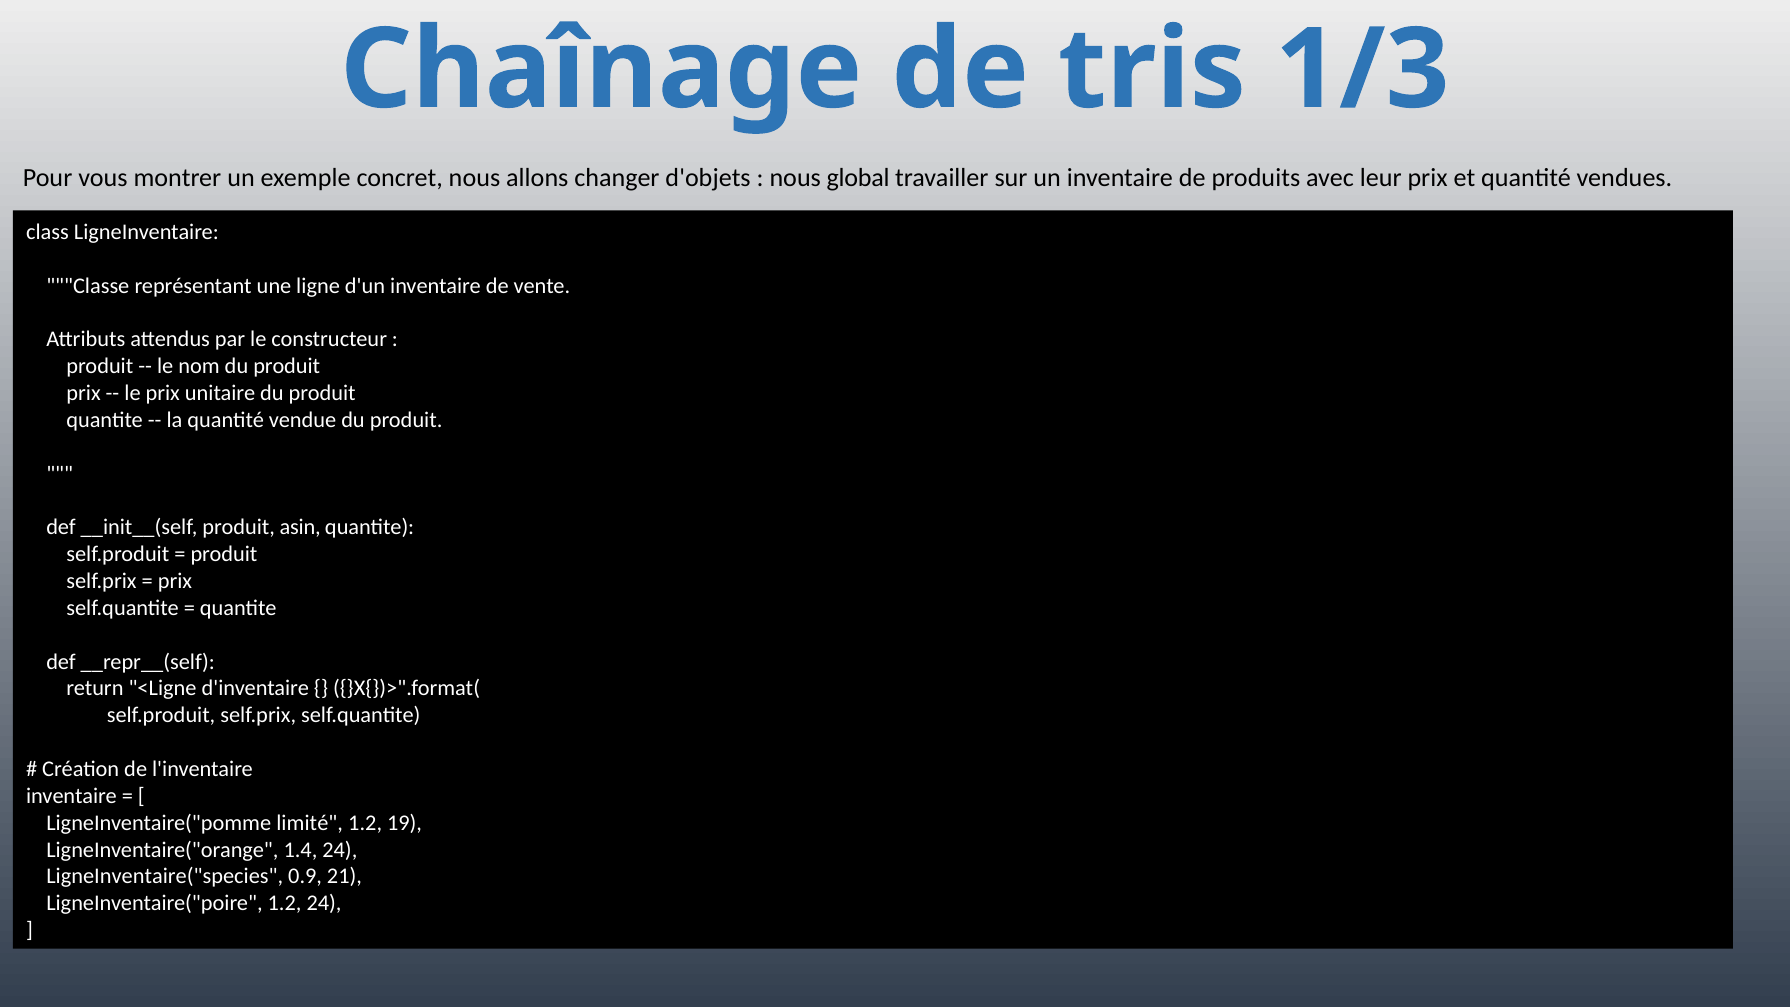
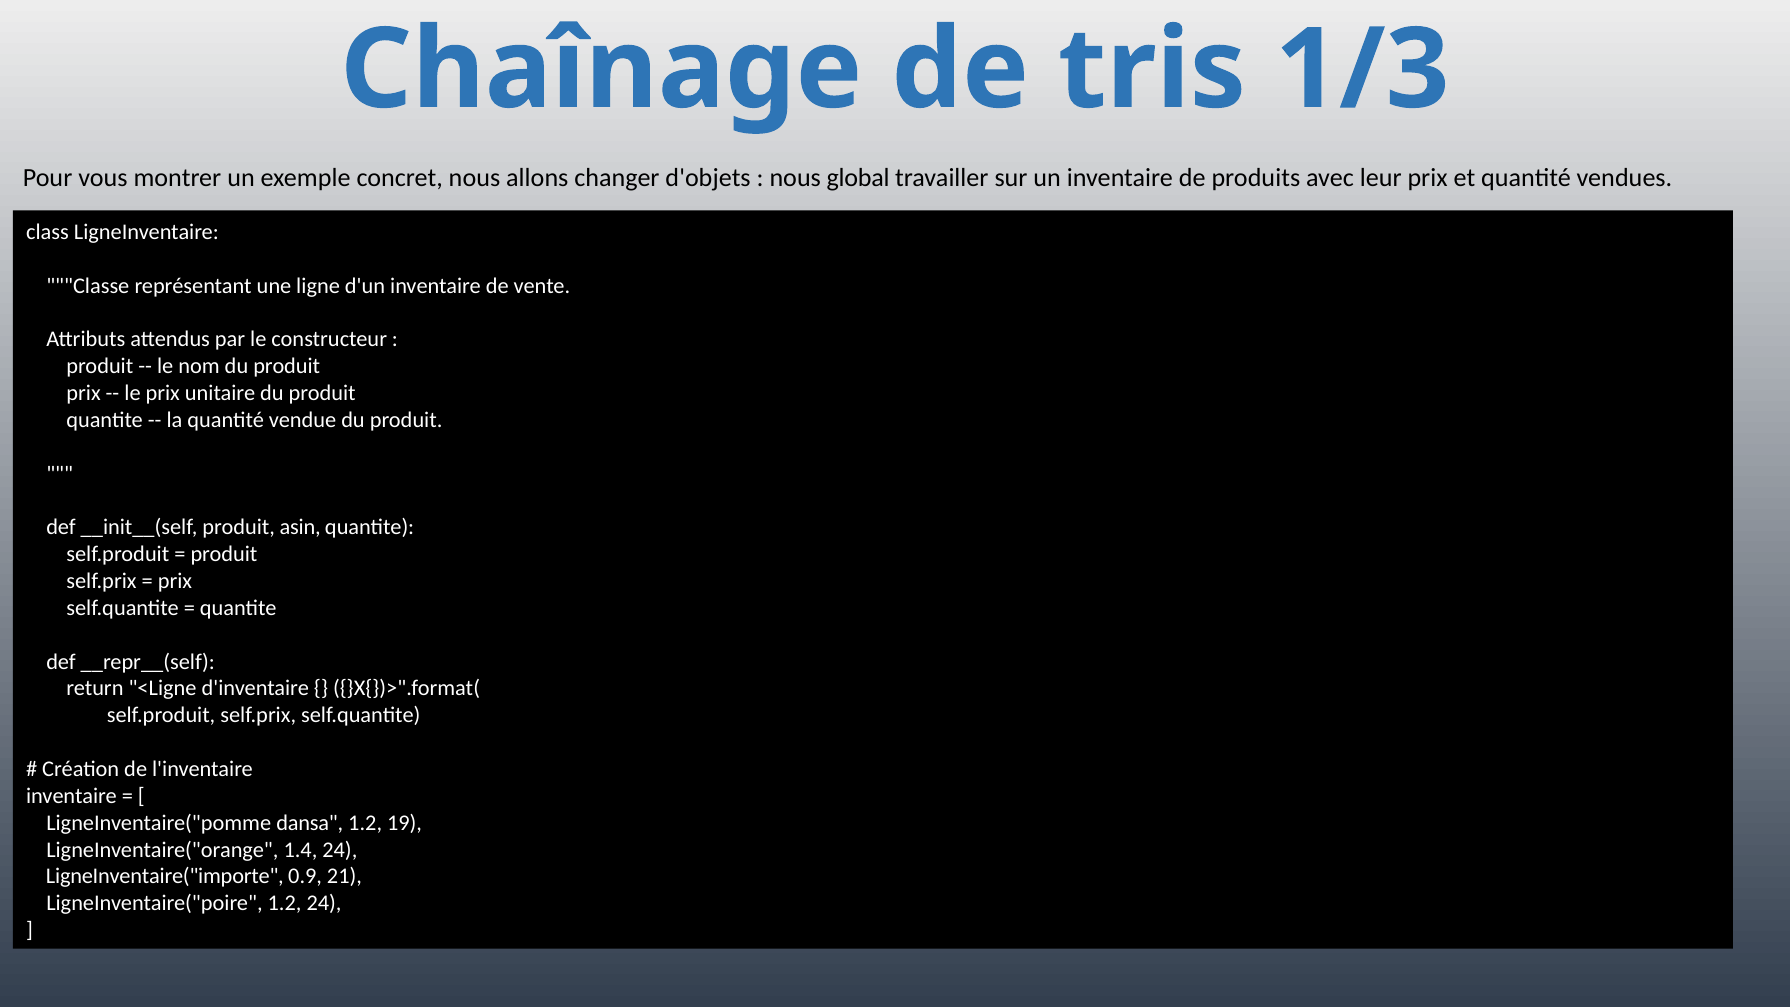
limité: limité -> dansa
LigneInventaire("species: LigneInventaire("species -> LigneInventaire("importe
